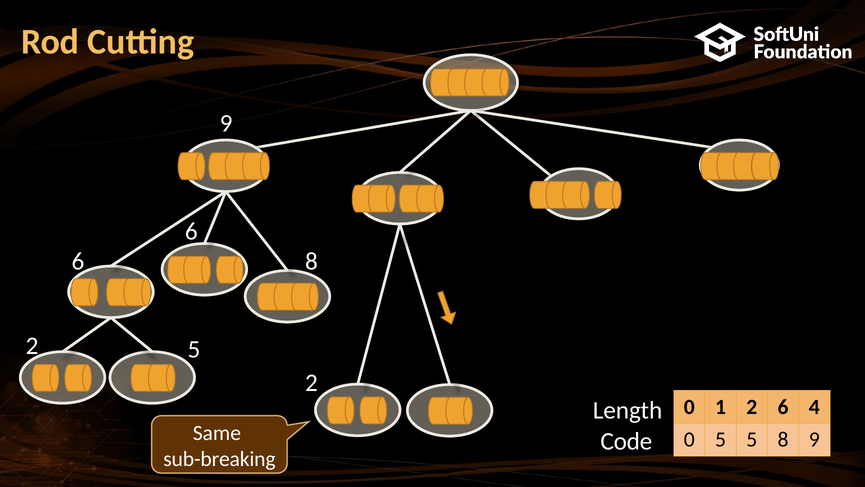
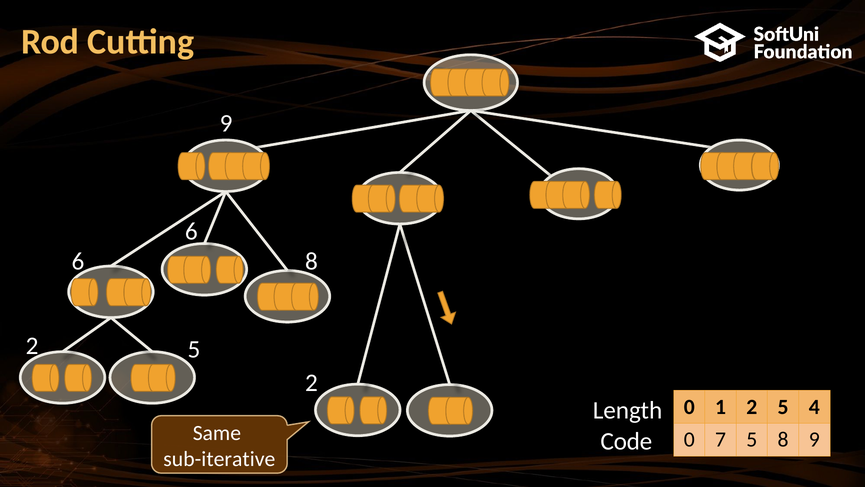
1 2 6: 6 -> 5
0 5: 5 -> 7
sub-breaking: sub-breaking -> sub-iterative
